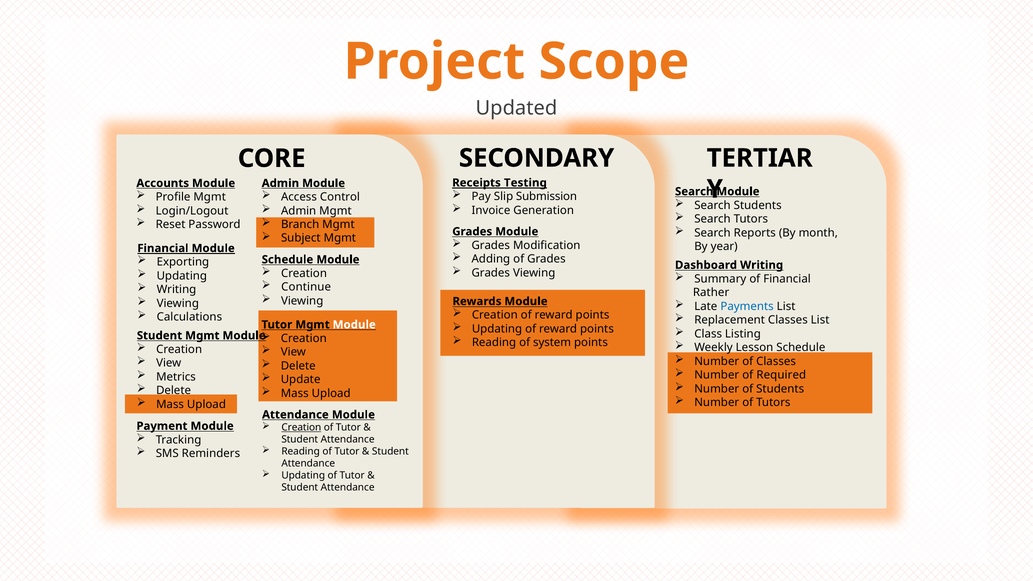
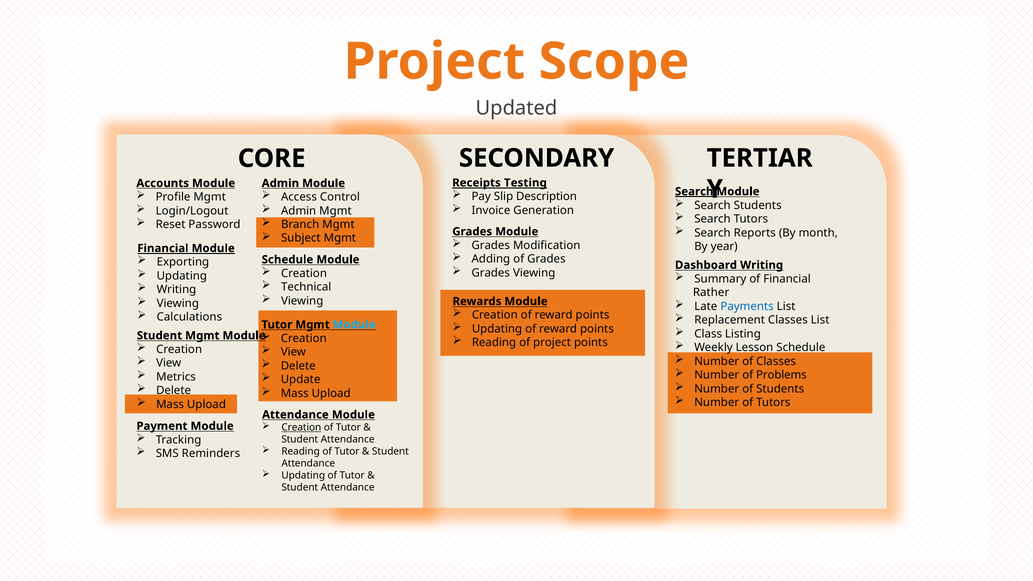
Search at (694, 192) underline: none -> present
Submission: Submission -> Description
Continue: Continue -> Technical
Module at (354, 325) colour: white -> light blue
of system: system -> project
Required: Required -> Problems
